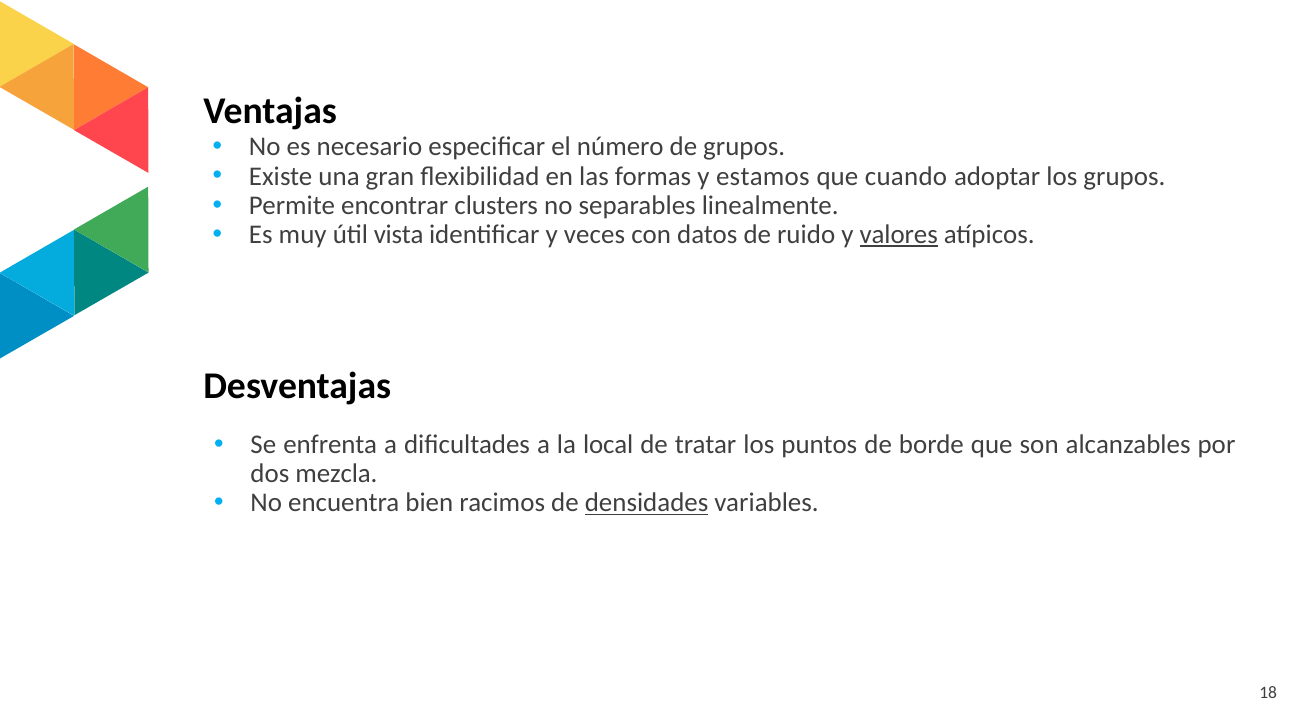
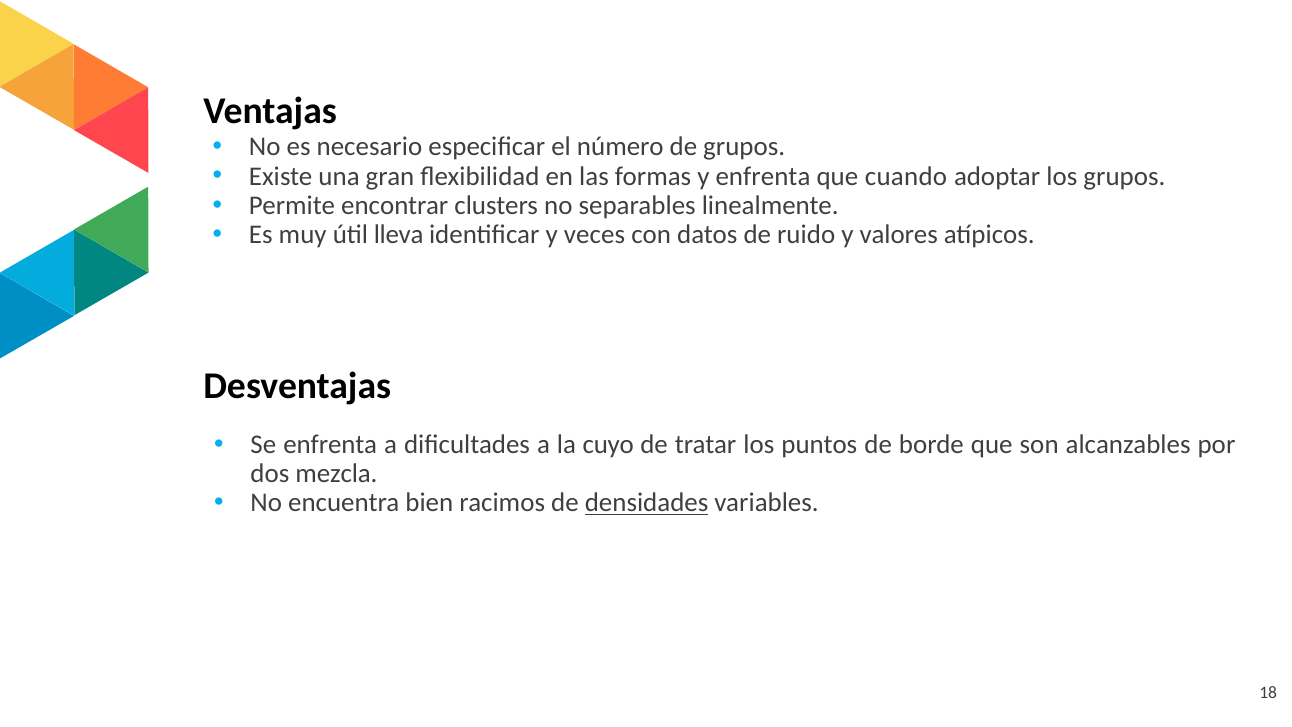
y estamos: estamos -> enfrenta
vista: vista -> lleva
valores underline: present -> none
local: local -> cuyo
